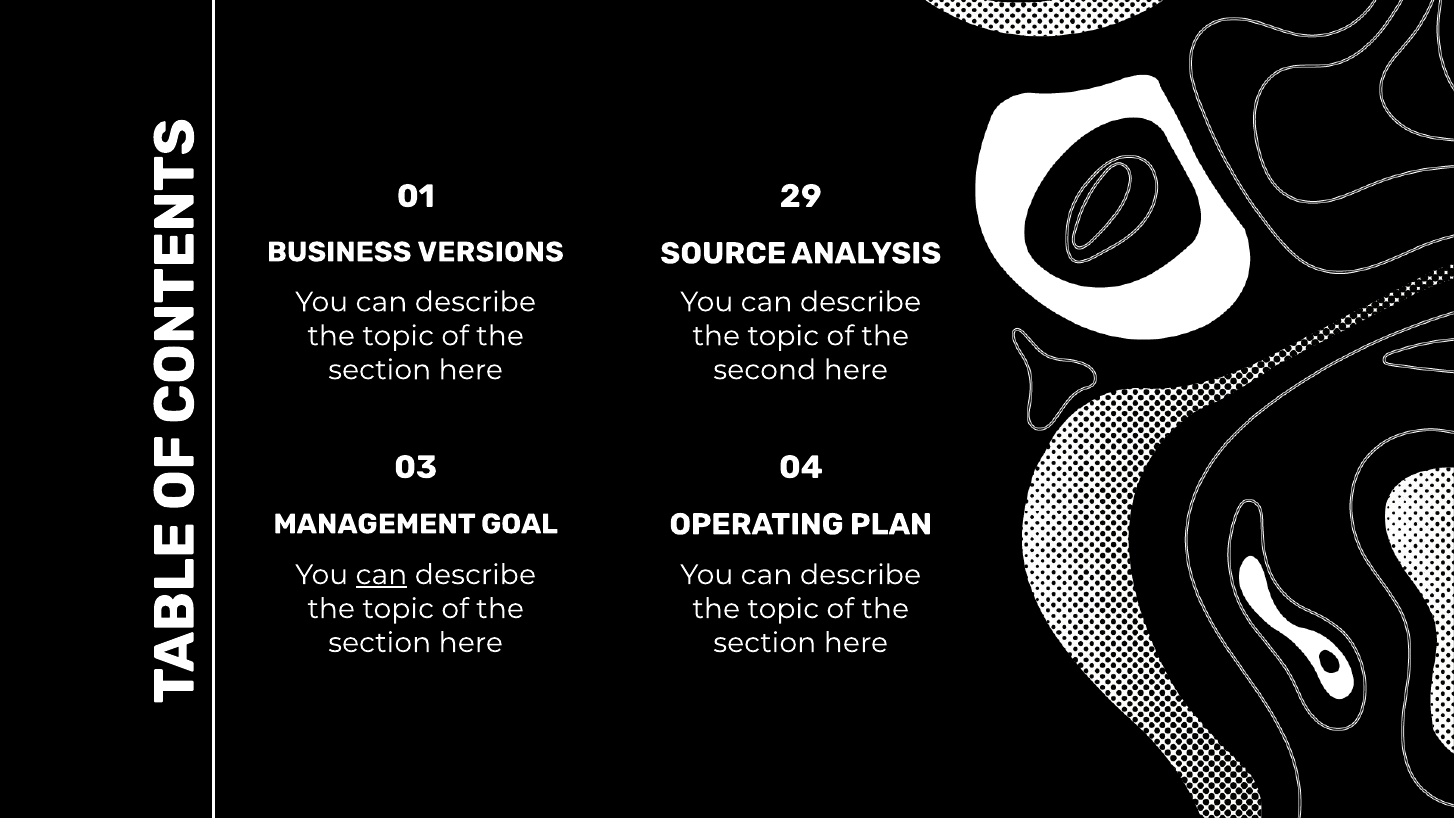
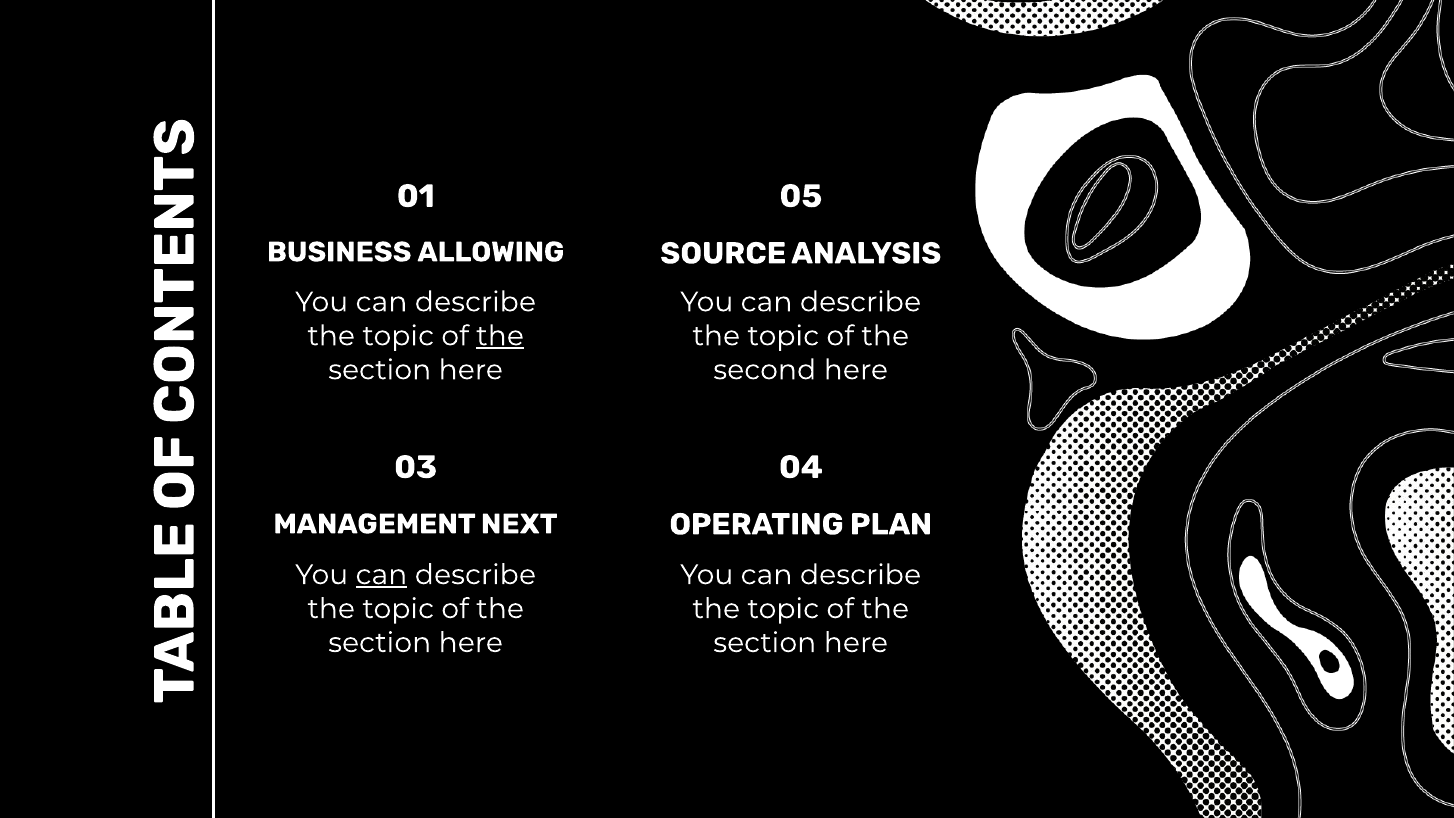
29: 29 -> 05
VERSIONS: VERSIONS -> ALLOWING
the at (500, 336) underline: none -> present
GOAL: GOAL -> NEXT
